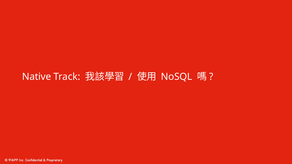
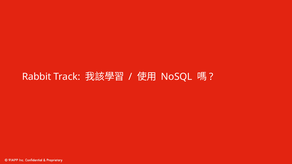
Native: Native -> Rabbit
